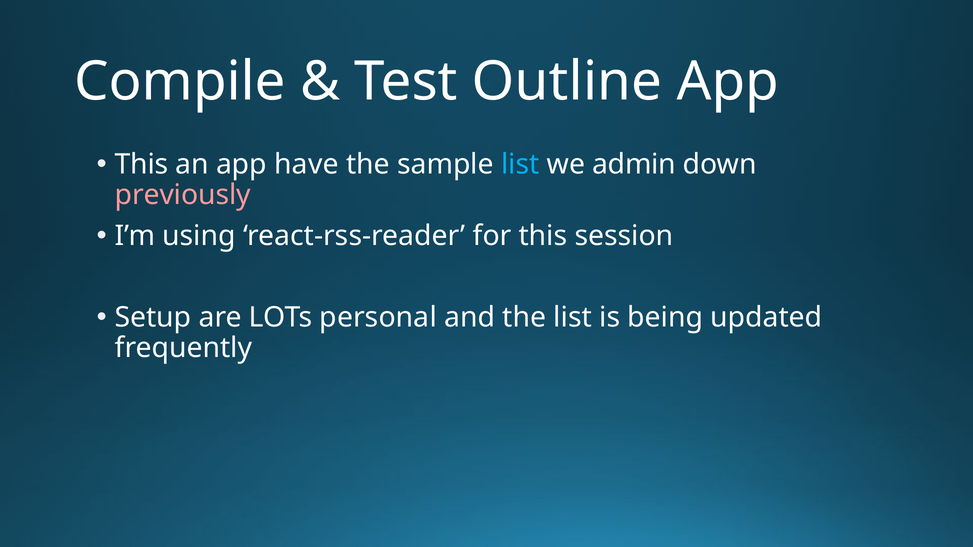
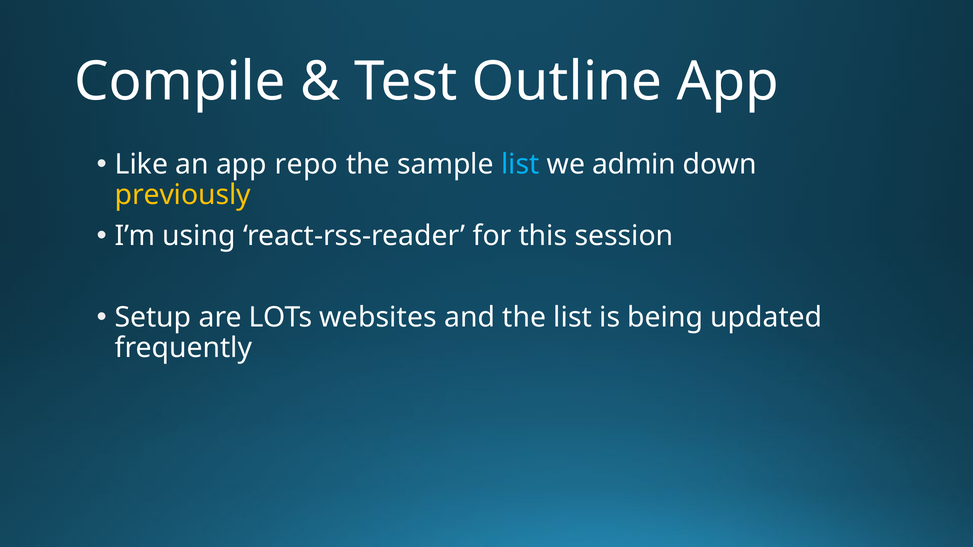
This at (142, 165): This -> Like
have: have -> repo
previously colour: pink -> yellow
personal: personal -> websites
